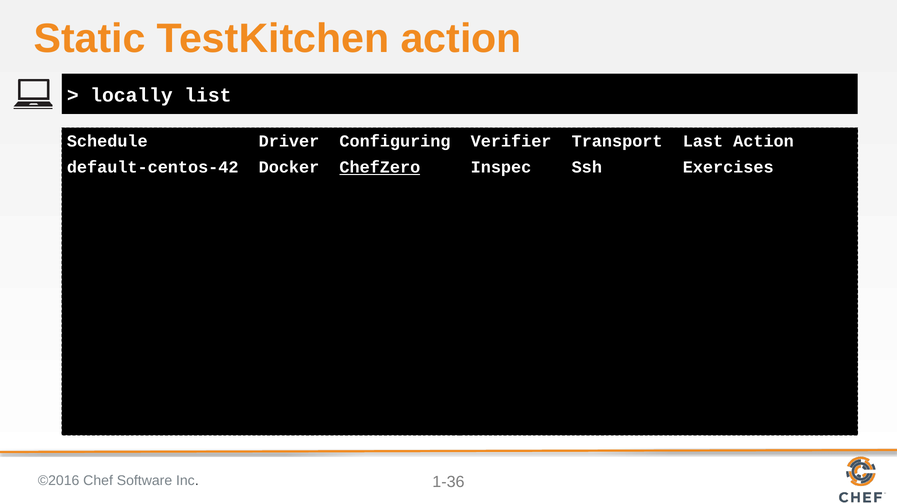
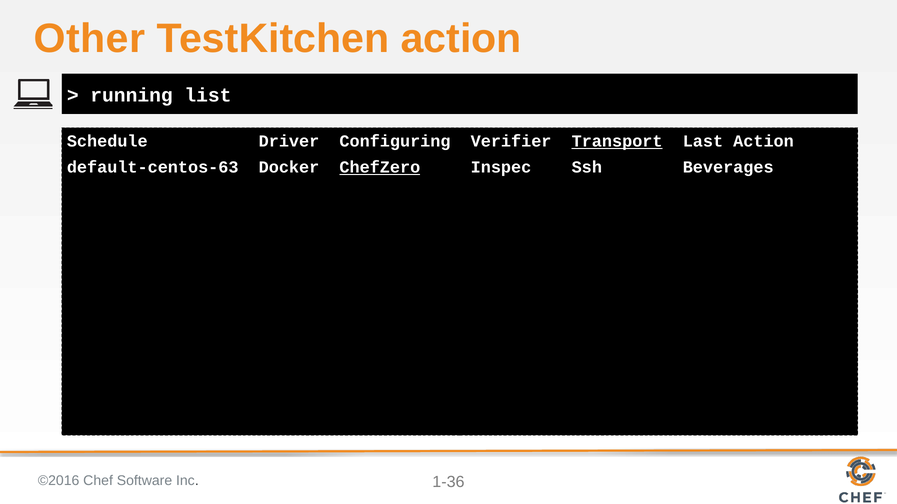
Static: Static -> Other
locally: locally -> running
Transport underline: none -> present
default-centos-42: default-centos-42 -> default-centos-63
Exercises: Exercises -> Beverages
